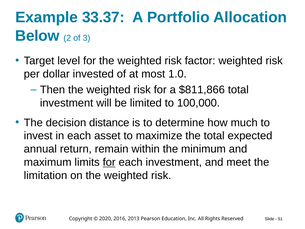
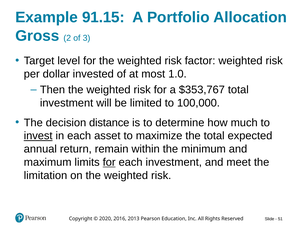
33.37: 33.37 -> 91.15
Below: Below -> Gross
$811,866: $811,866 -> $353,767
invest underline: none -> present
